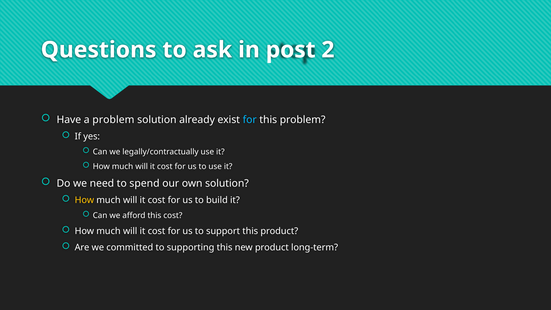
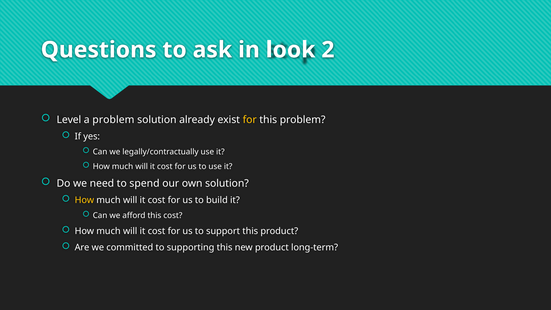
post: post -> look
Have: Have -> Level
for at (250, 120) colour: light blue -> yellow
